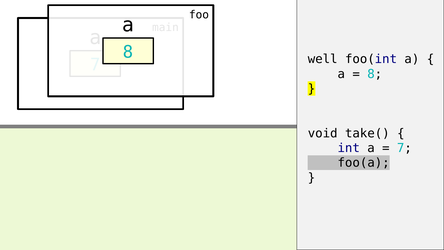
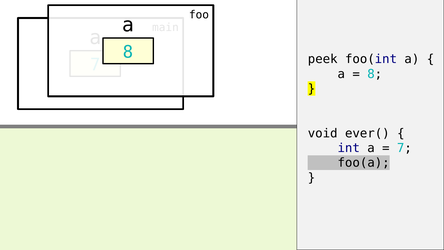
well: well -> peek
take(: take( -> ever(
